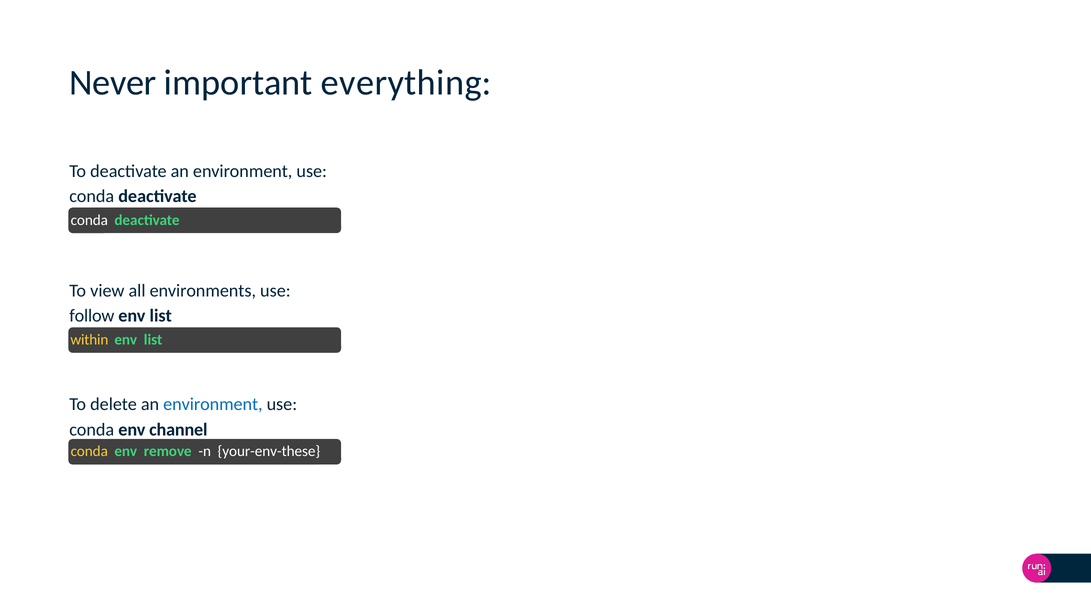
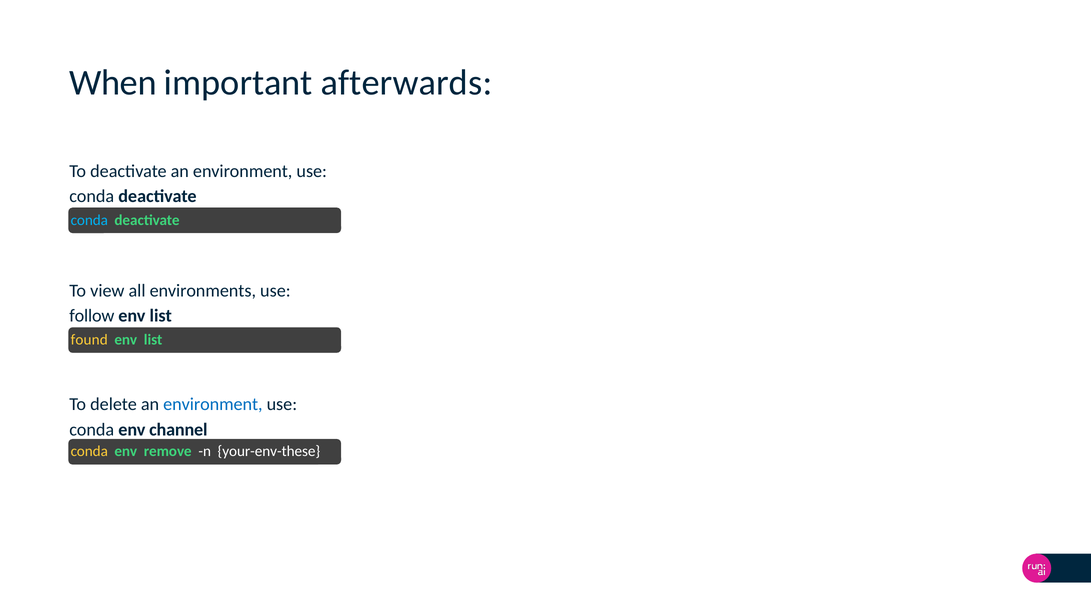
Never: Never -> When
everything: everything -> afterwards
conda at (89, 220) colour: white -> light blue
within: within -> found
